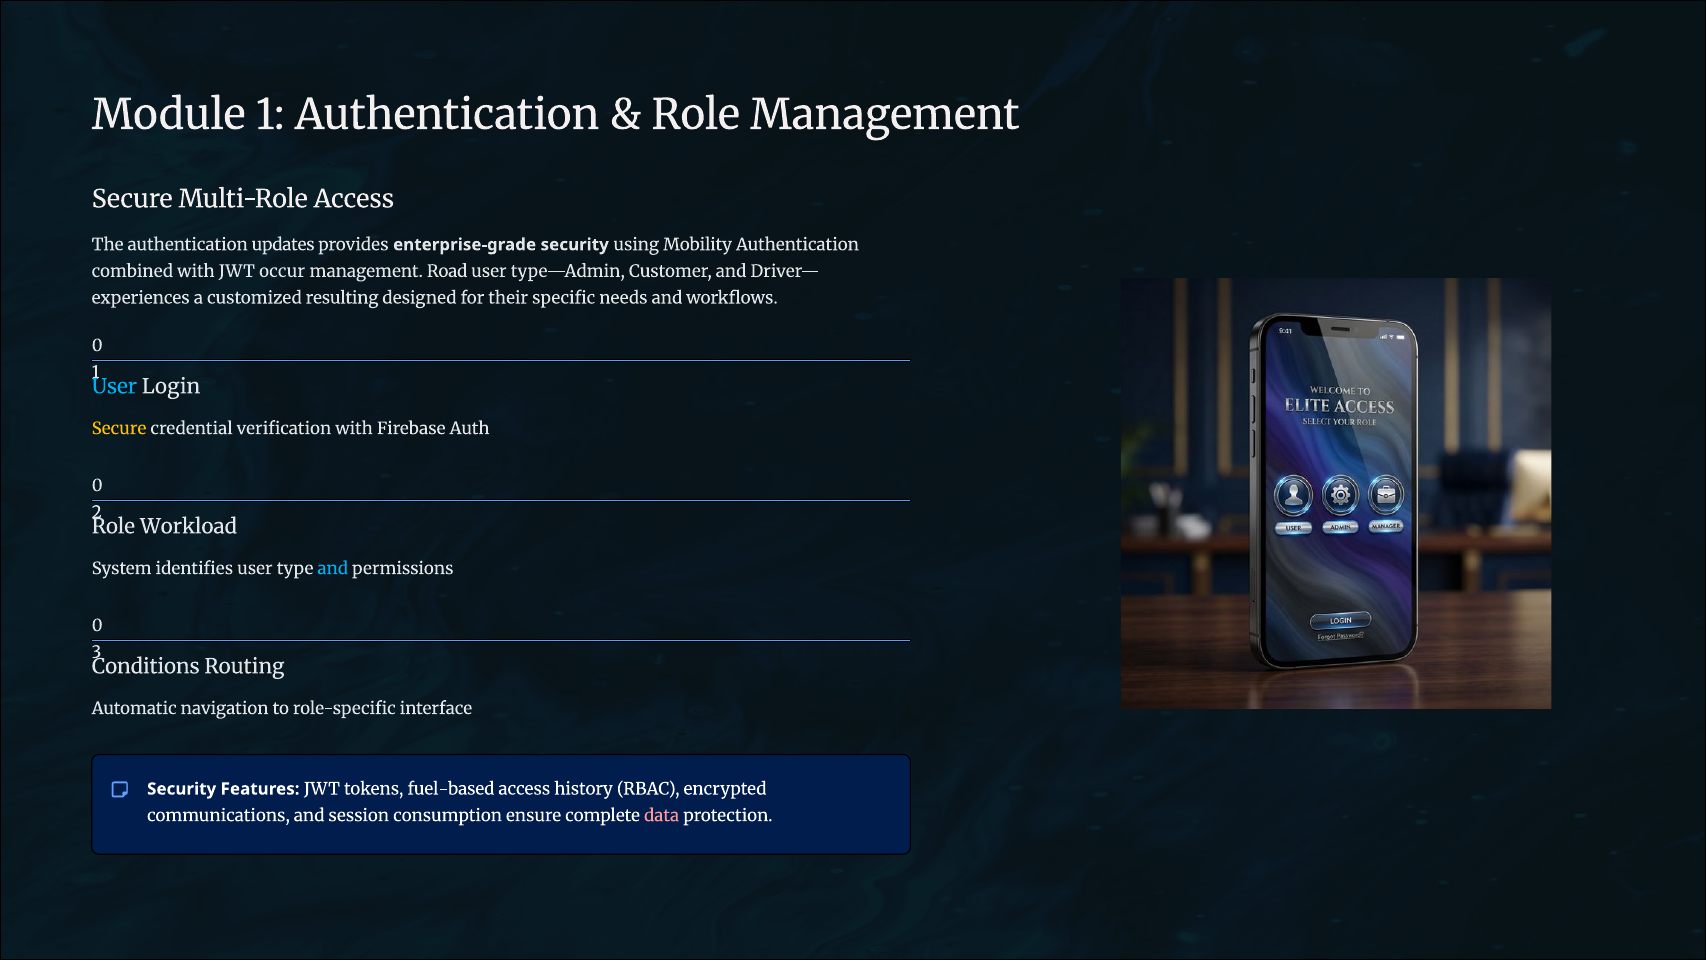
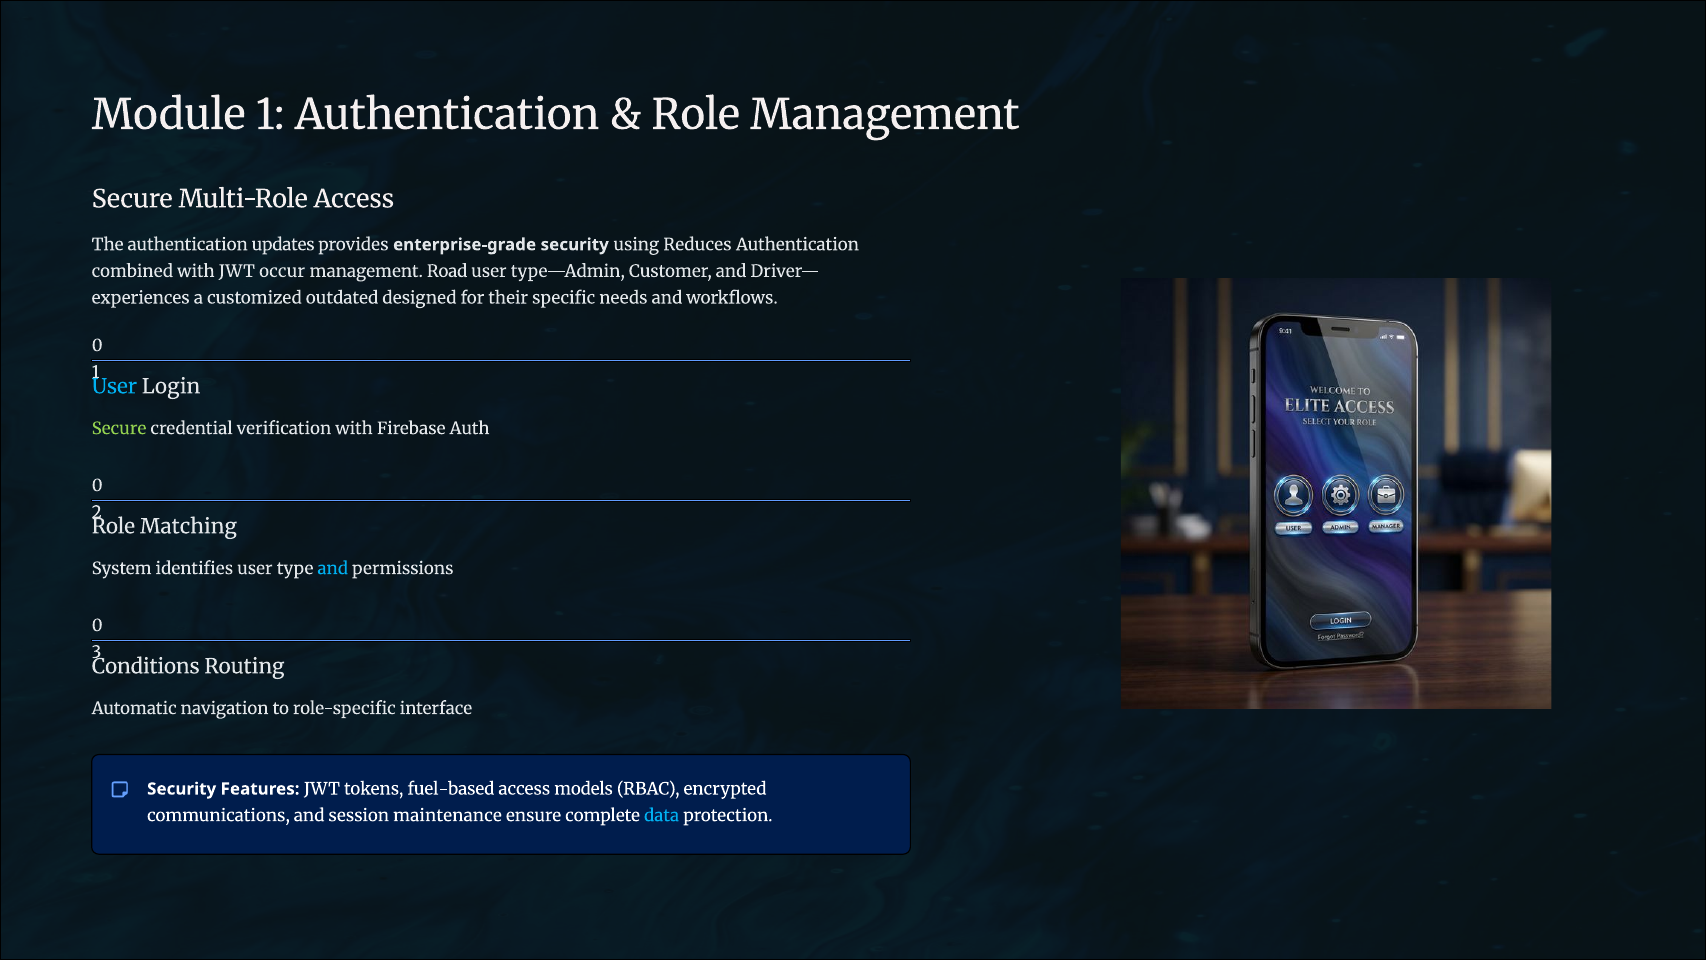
Mobility: Mobility -> Reduces
resulting: resulting -> outdated
Secure at (119, 428) colour: yellow -> light green
Workload: Workload -> Matching
history: history -> models
consumption: consumption -> maintenance
data colour: pink -> light blue
